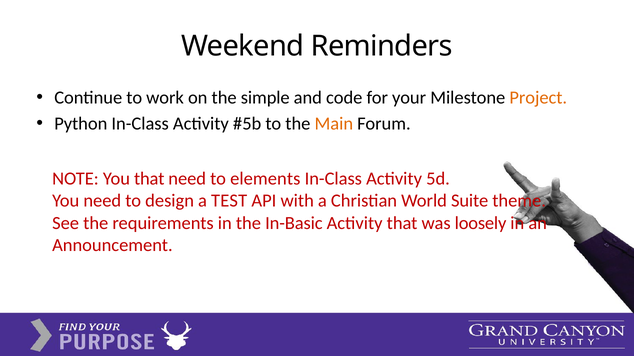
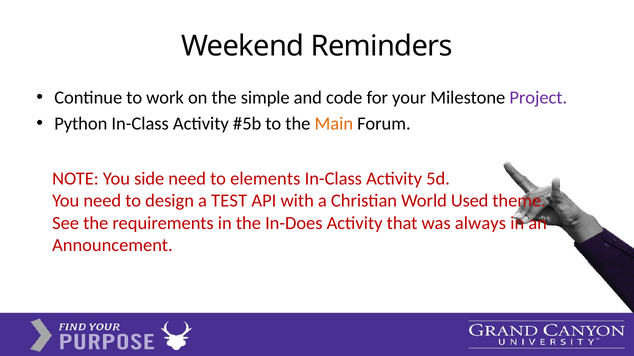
Project colour: orange -> purple
You that: that -> side
Suite: Suite -> Used
In-Basic: In-Basic -> In-Does
loosely: loosely -> always
